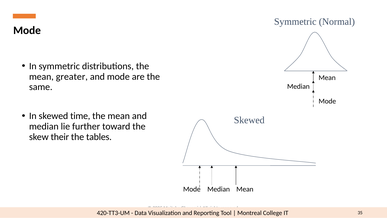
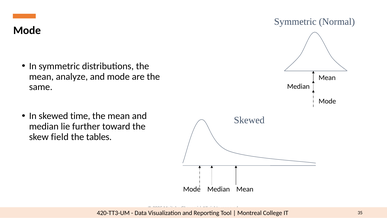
greater: greater -> analyze
their: their -> field
